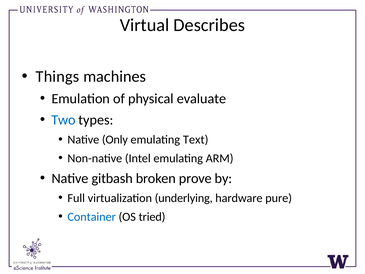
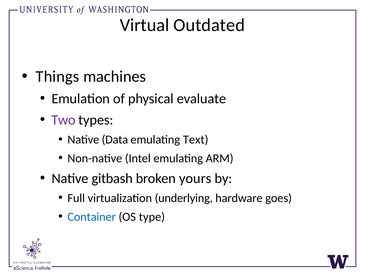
Describes: Describes -> Outdated
Two colour: blue -> purple
Only: Only -> Data
prove: prove -> yours
pure: pure -> goes
tried: tried -> type
